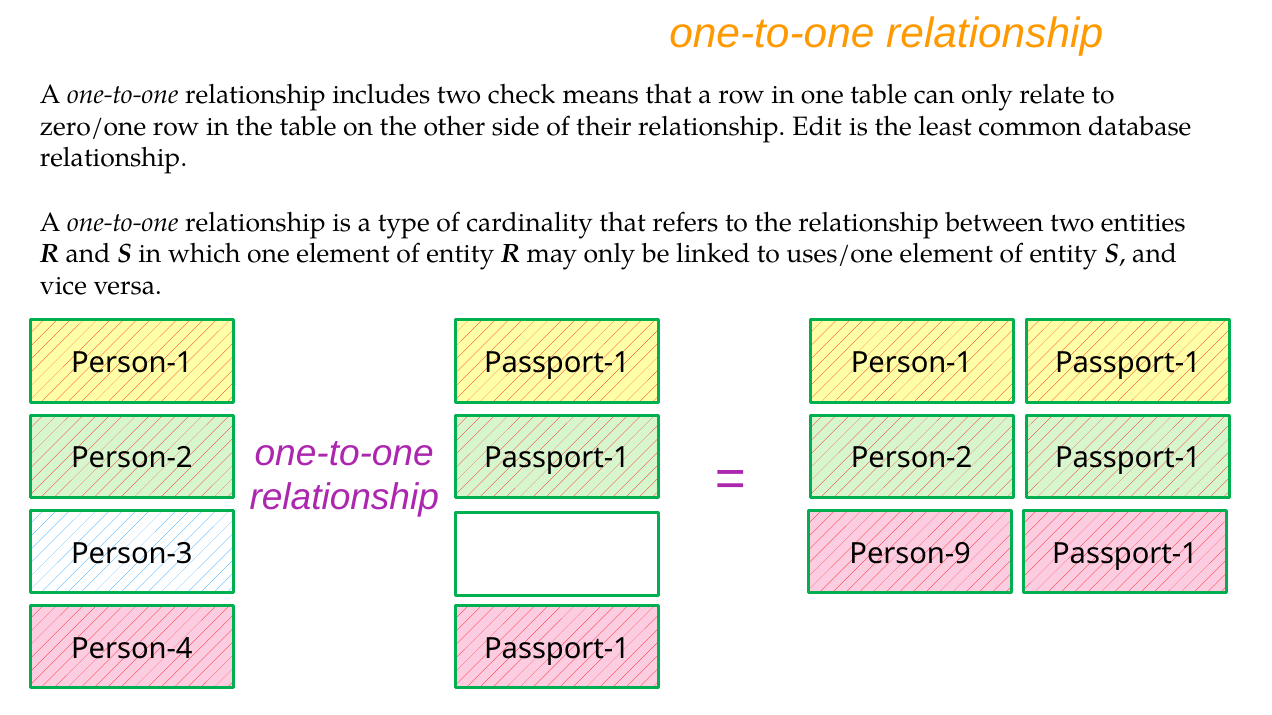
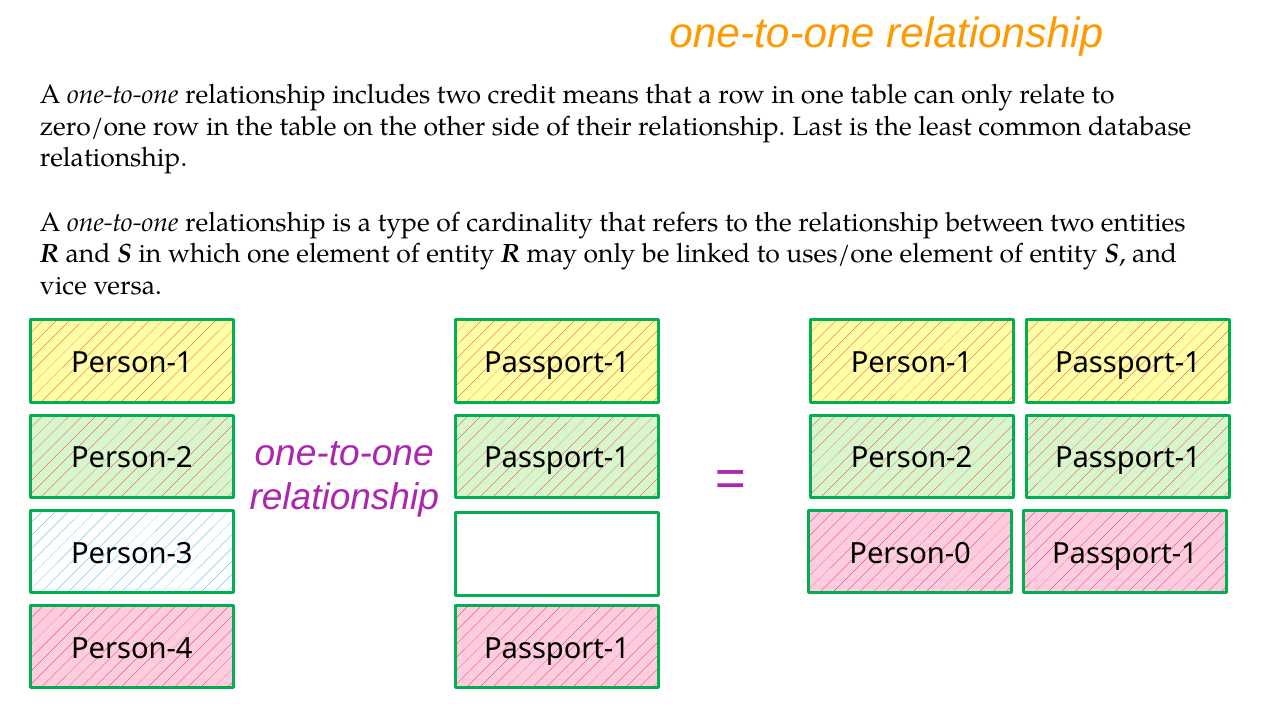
check: check -> credit
Edit: Edit -> Last
Person-9: Person-9 -> Person-0
